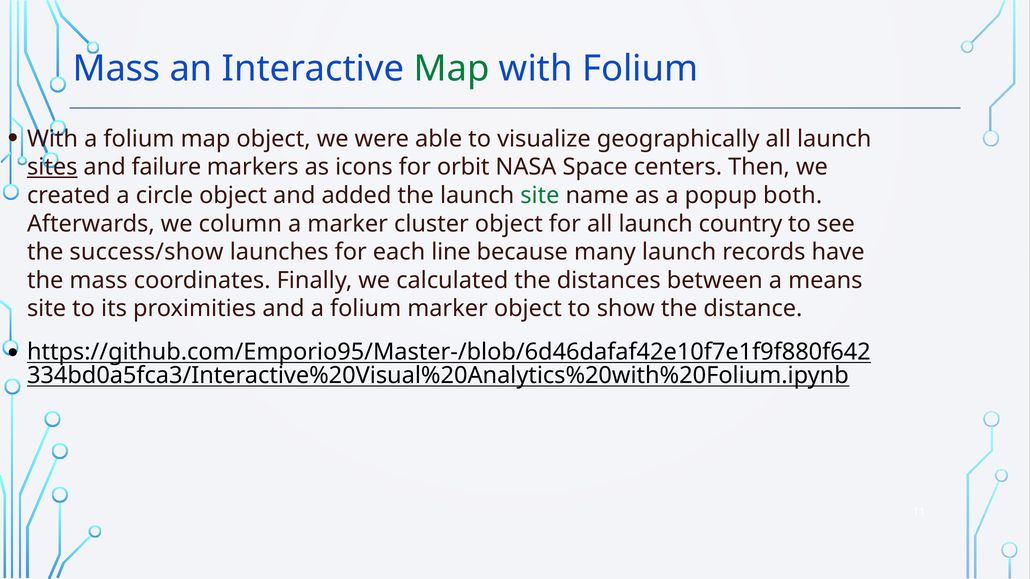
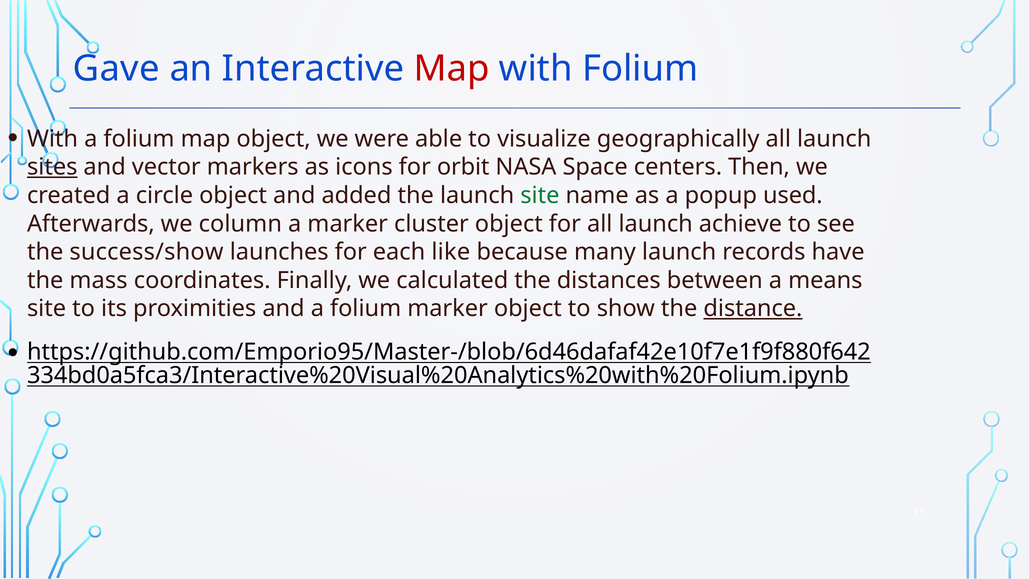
Mass at (117, 69): Mass -> Gave
Map at (452, 69) colour: green -> red
failure: failure -> vector
both: both -> used
country: country -> achieve
line: line -> like
distance underline: none -> present
